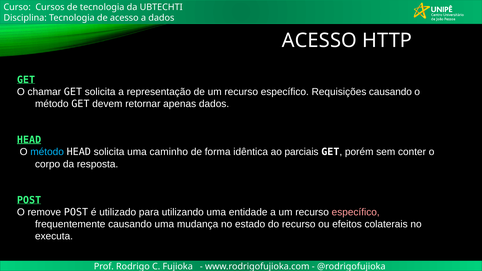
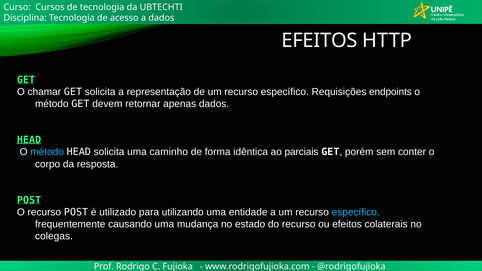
ACESSO at (319, 40): ACESSO -> EFEITOS
Requisições causando: causando -> endpoints
O remove: remove -> recurso
específico at (356, 212) colour: pink -> light blue
executa: executa -> colegas
